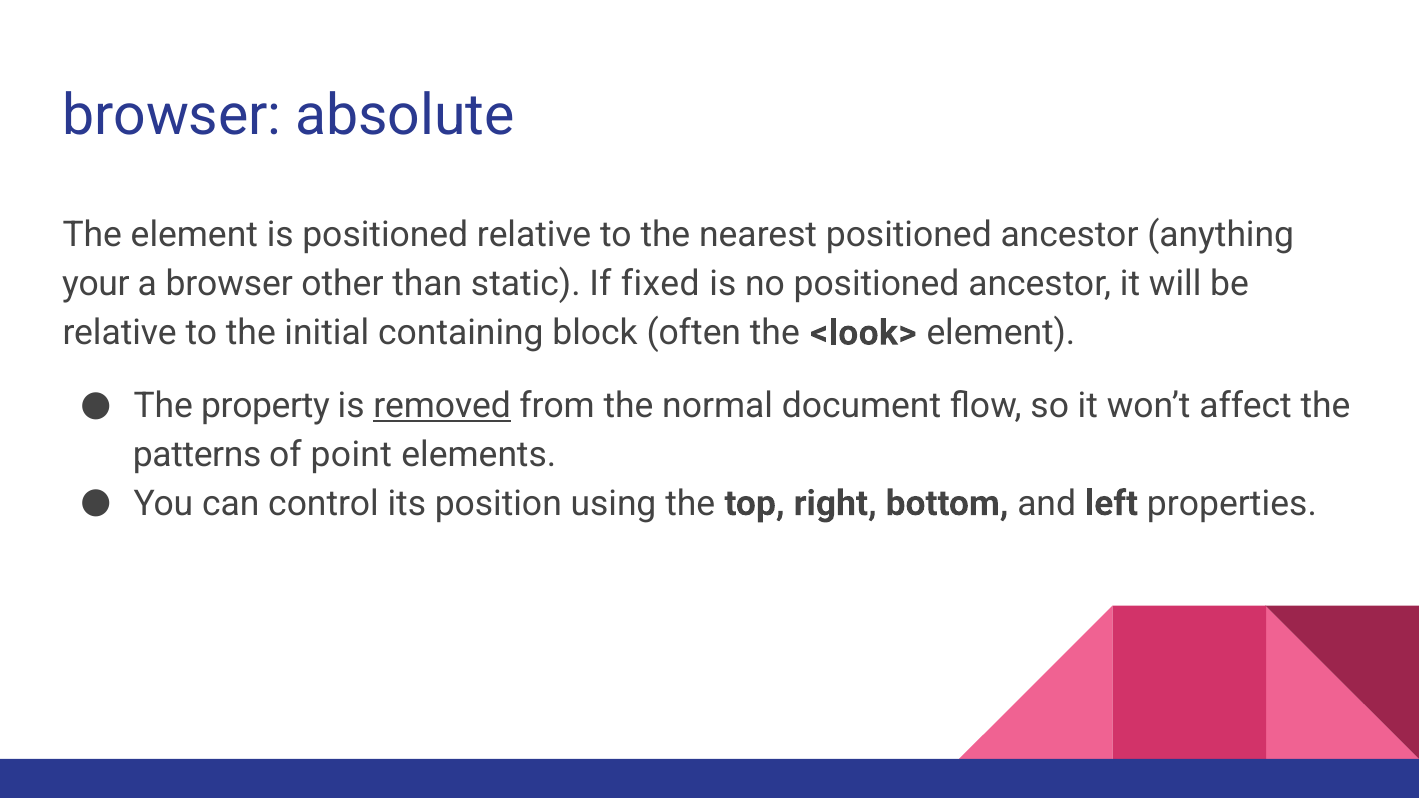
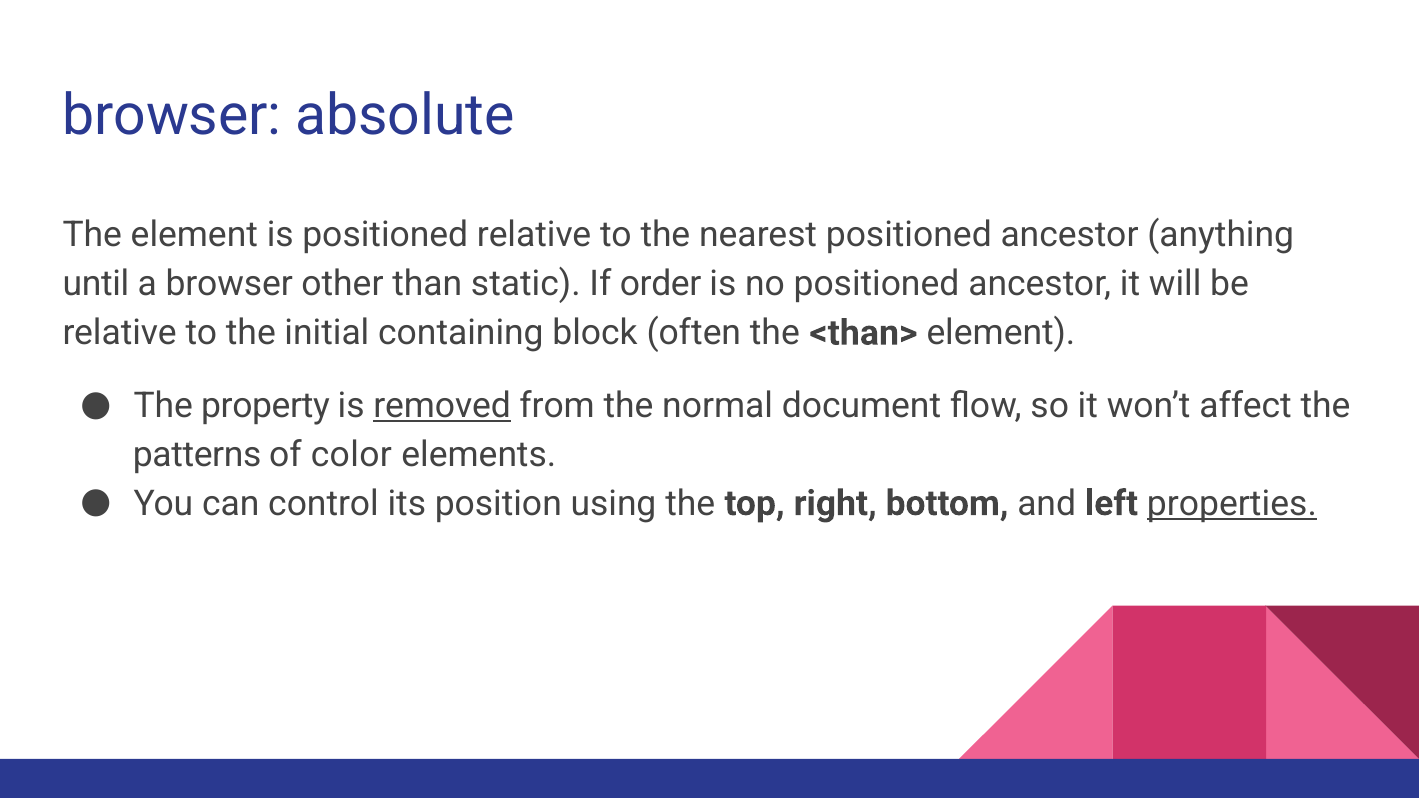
your: your -> until
fixed: fixed -> order
<look>: <look> -> <than>
point: point -> color
properties underline: none -> present
